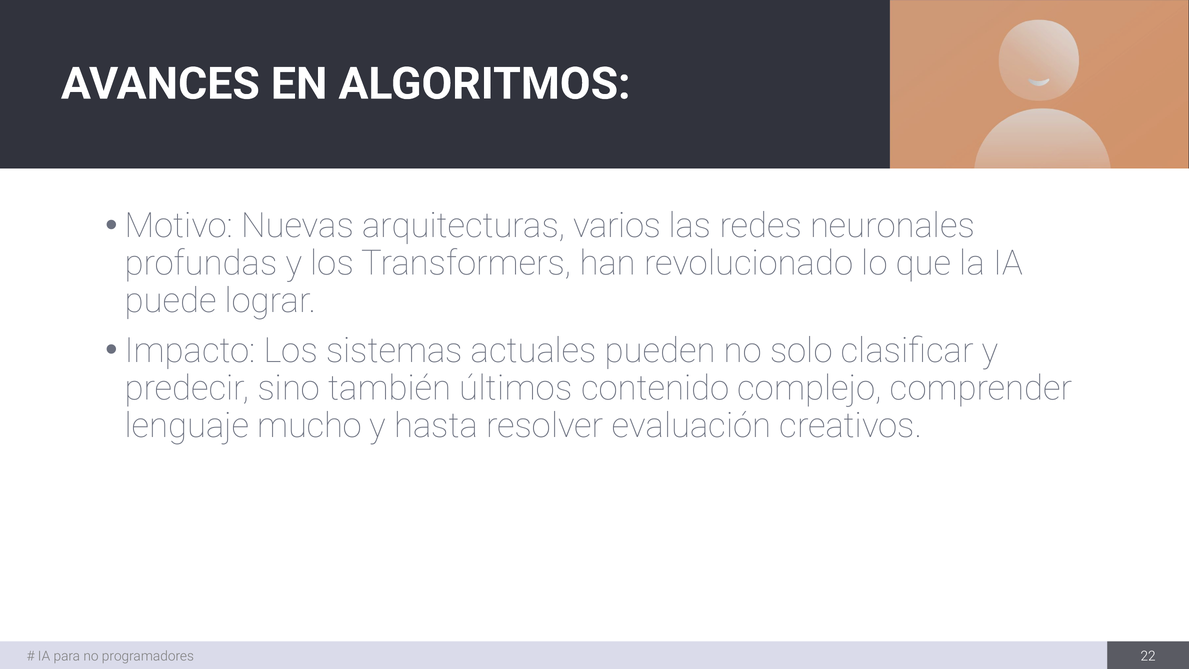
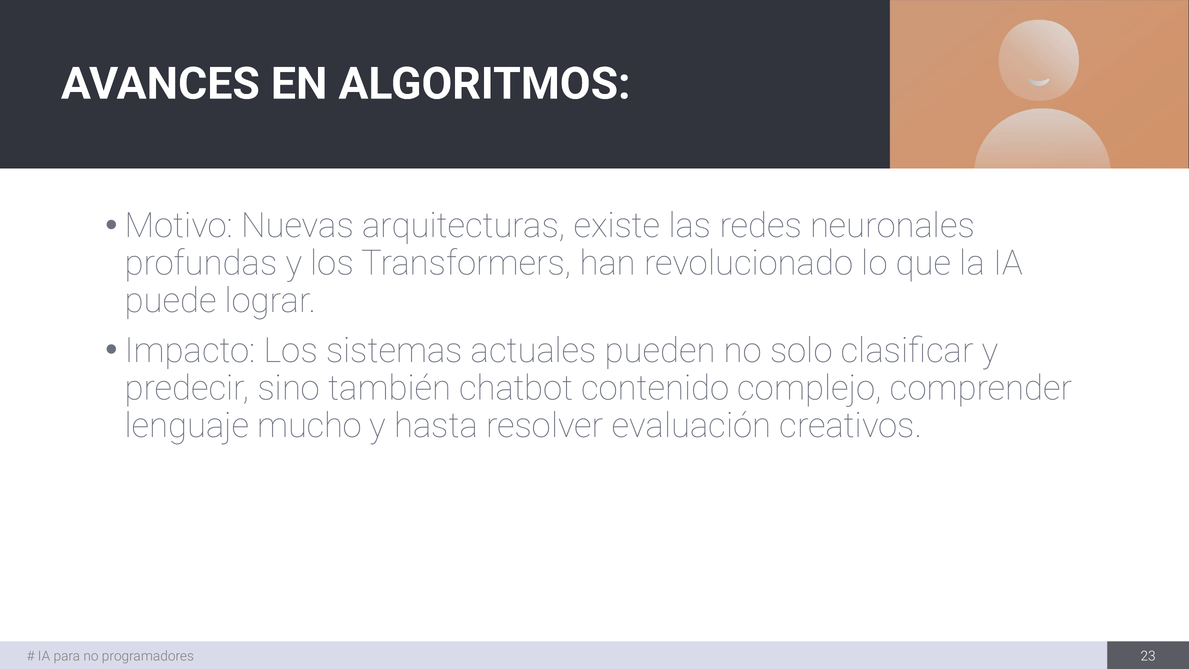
varios: varios -> existe
últimos: últimos -> chatbot
22: 22 -> 23
